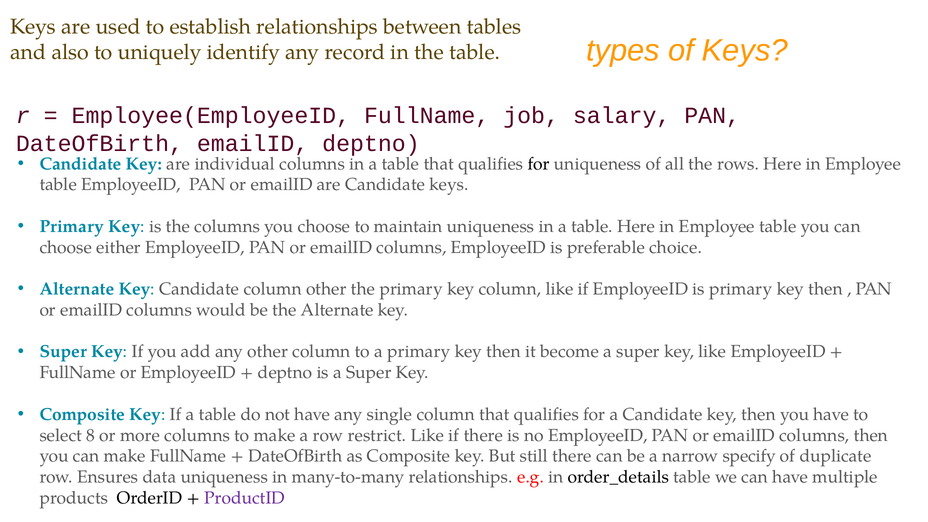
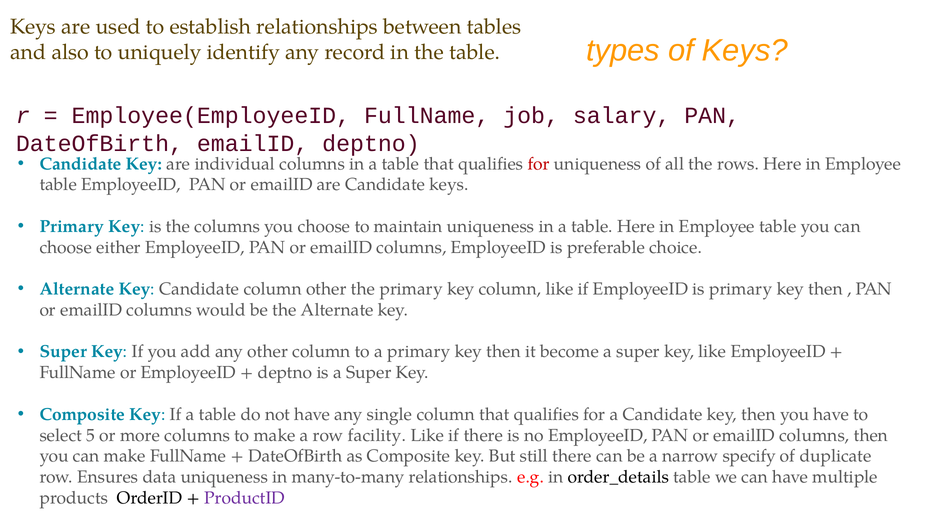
for at (539, 164) colour: black -> red
8: 8 -> 5
restrict: restrict -> facility
